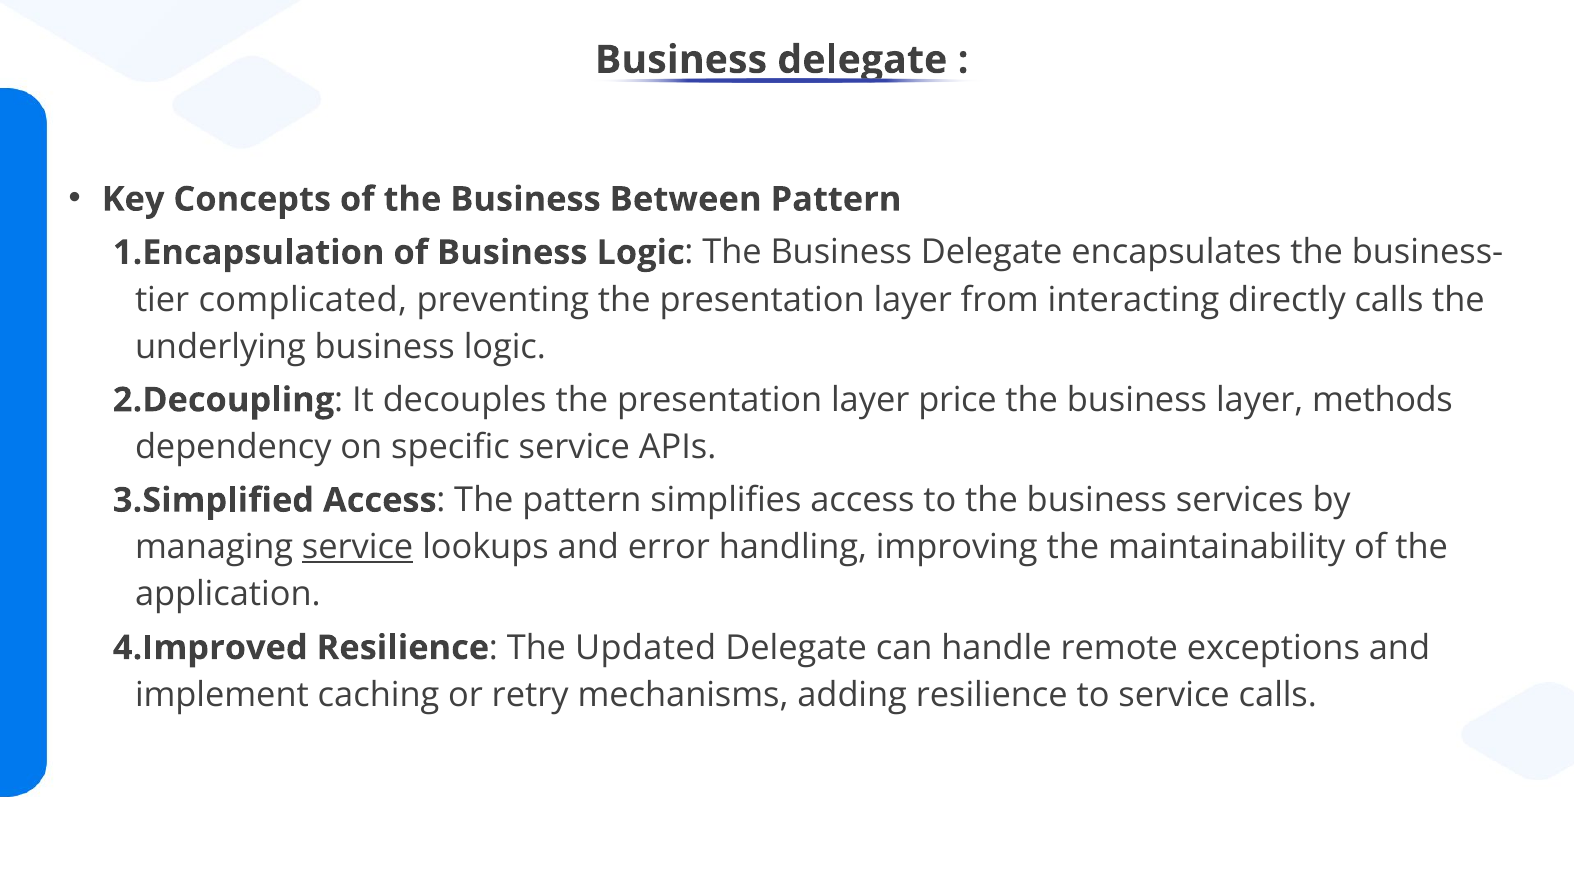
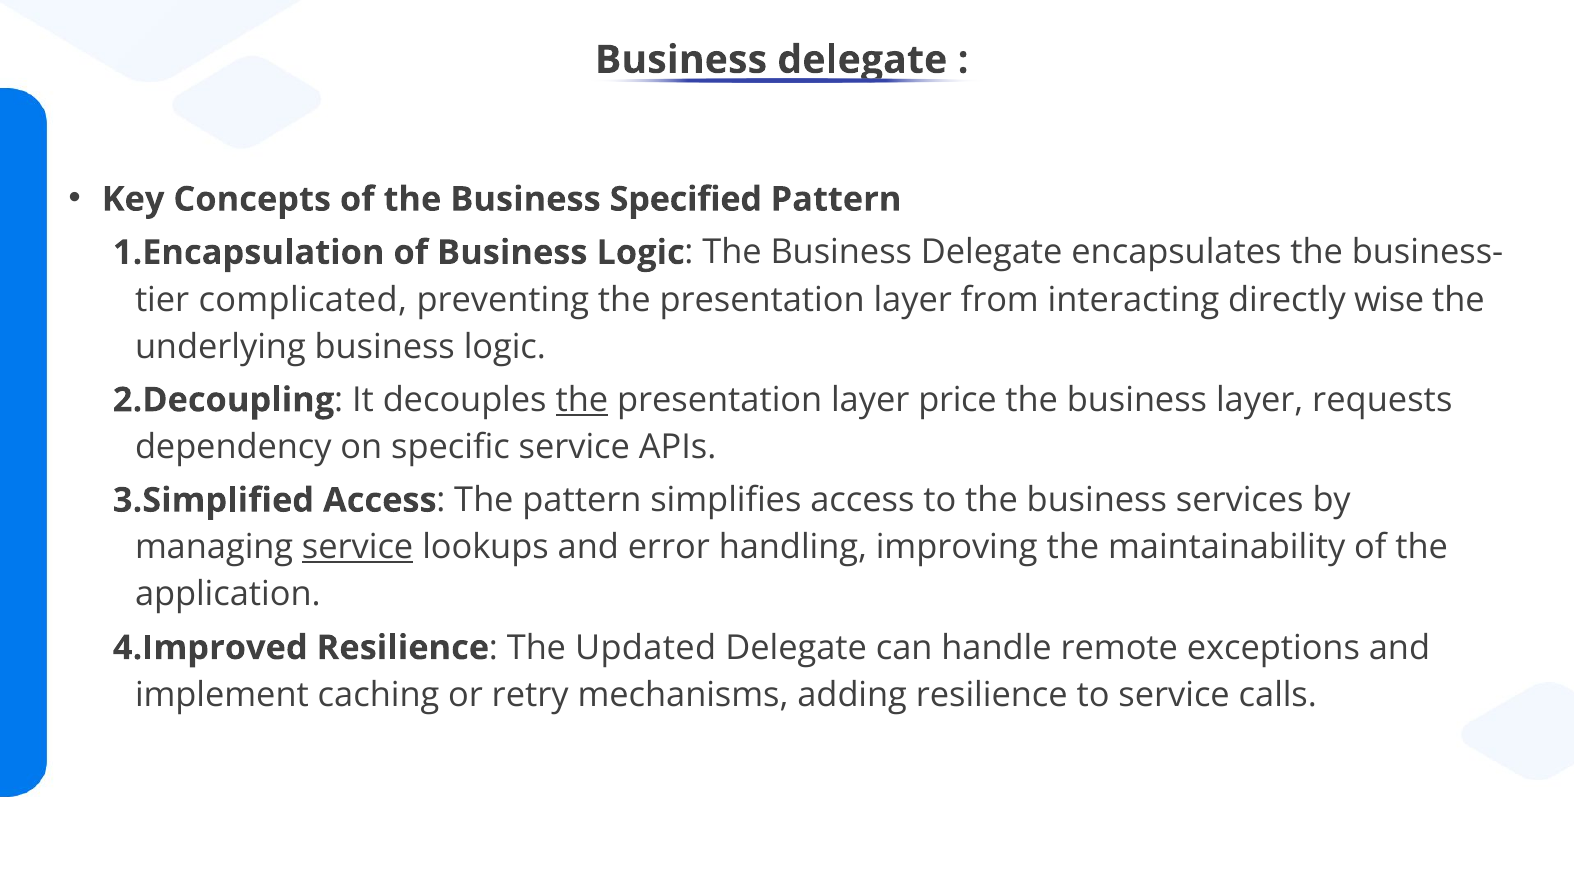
Between: Between -> Specified
directly calls: calls -> wise
the at (582, 400) underline: none -> present
methods: methods -> requests
